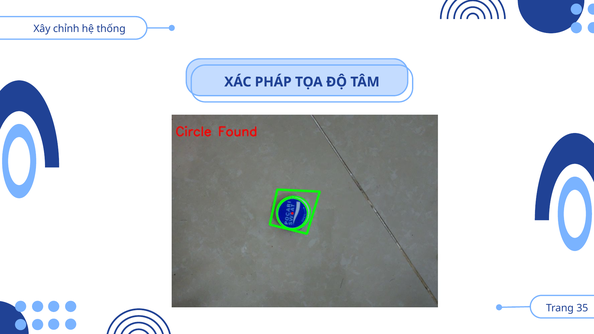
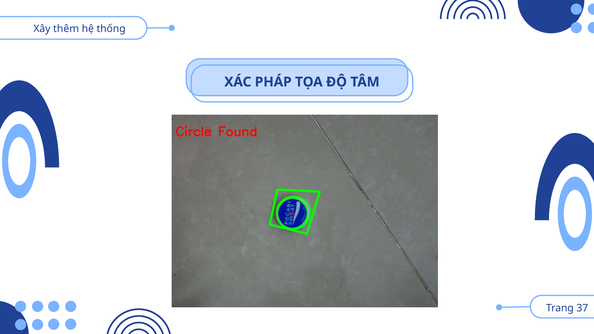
chỉnh: chỉnh -> thêm
35: 35 -> 37
